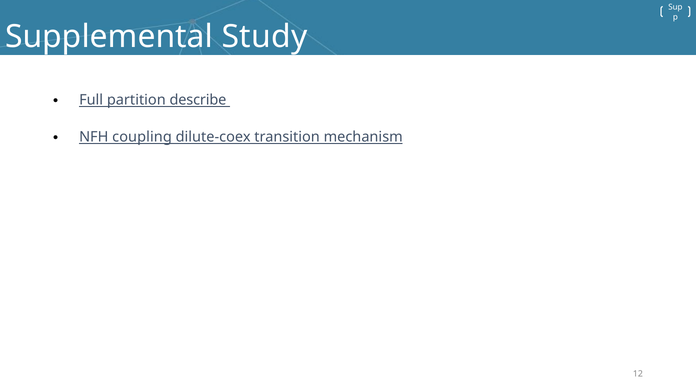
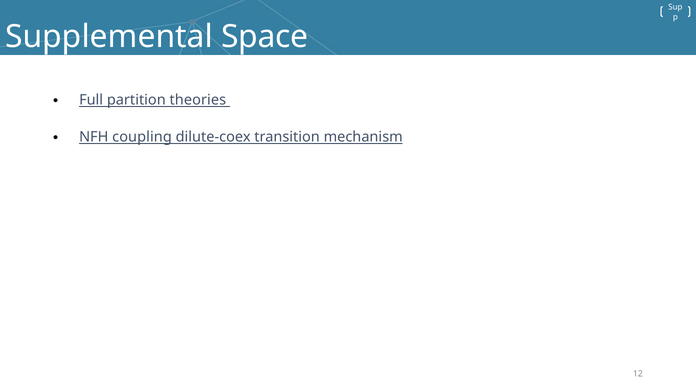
Study: Study -> Space
describe: describe -> theories
